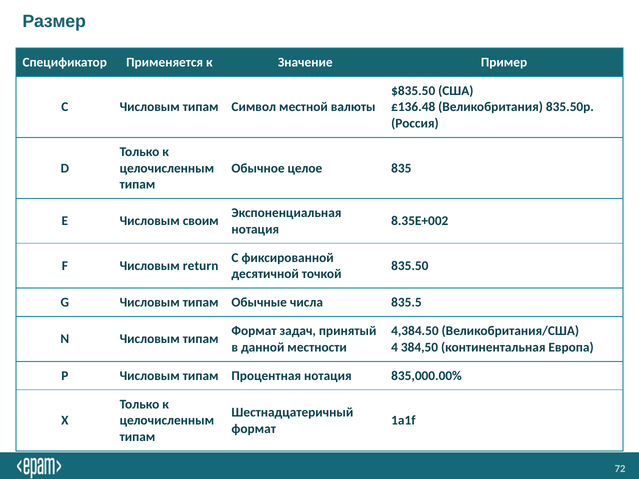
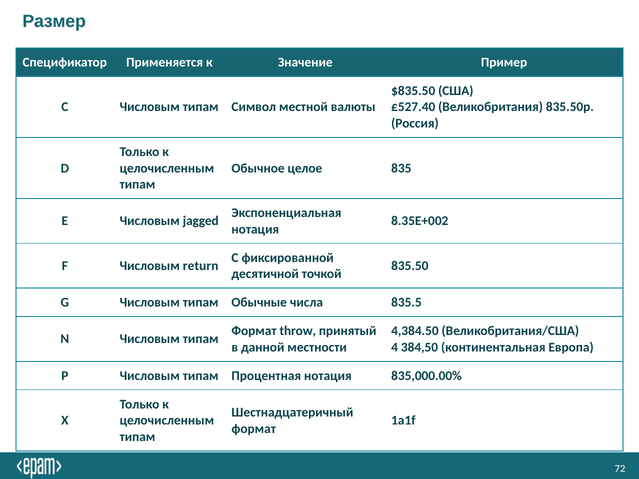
£136.48: £136.48 -> £527.40
своим: своим -> jagged
задач: задач -> throw
